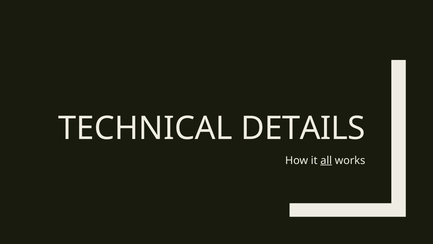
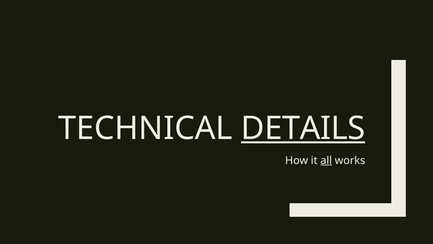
DETAILS underline: none -> present
